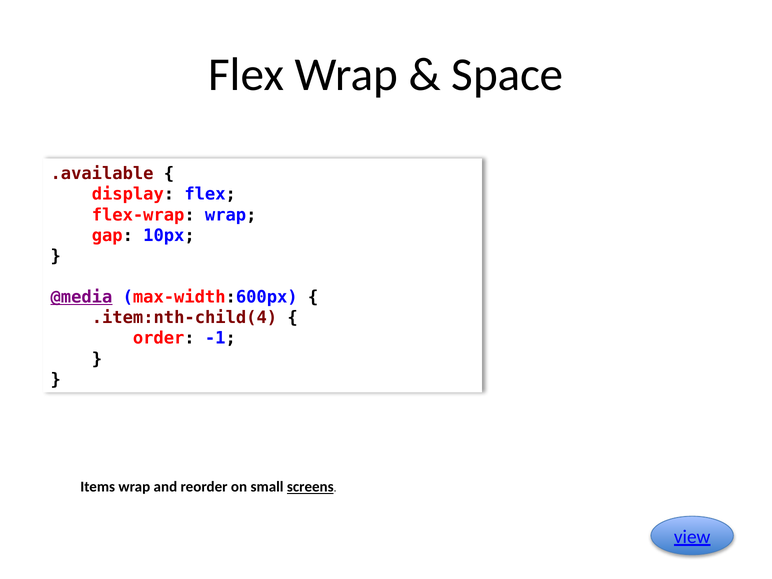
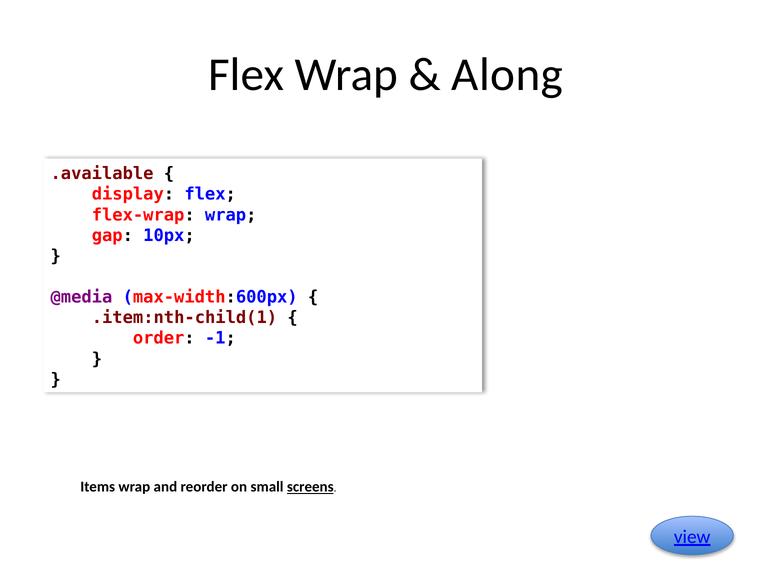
Space: Space -> Along
@media underline: present -> none
.item:nth-child(4: .item:nth-child(4 -> .item:nth-child(1
